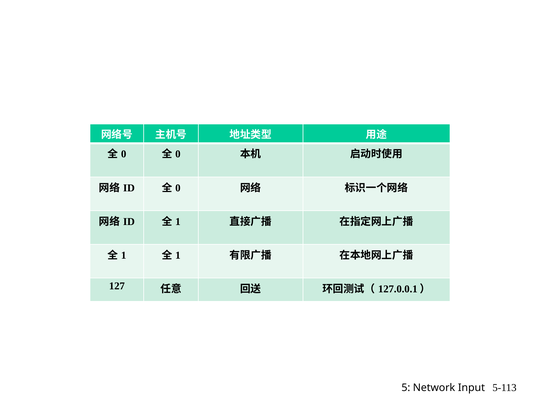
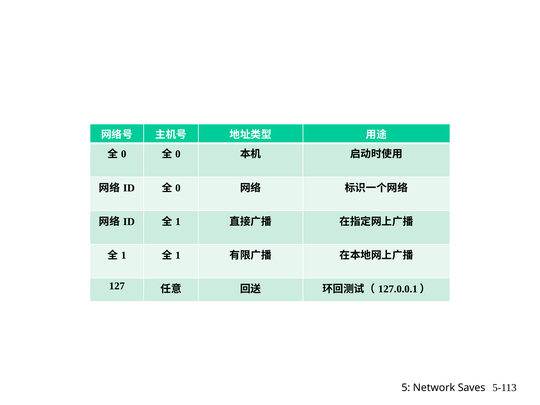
Input: Input -> Saves
